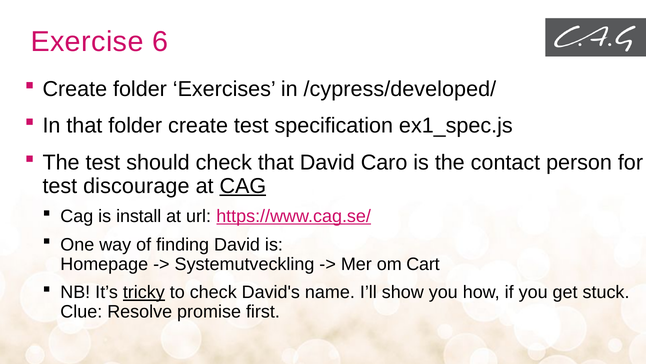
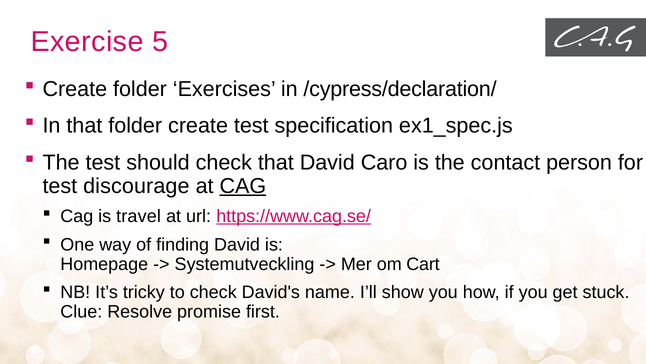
6: 6 -> 5
/cypress/developed/: /cypress/developed/ -> /cypress/declaration/
install: install -> travel
tricky underline: present -> none
